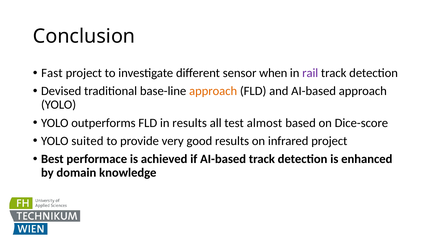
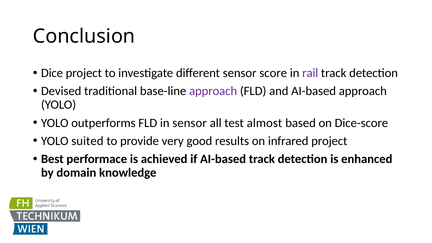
Fast: Fast -> Dice
when: when -> score
approach at (213, 91) colour: orange -> purple
in results: results -> sensor
